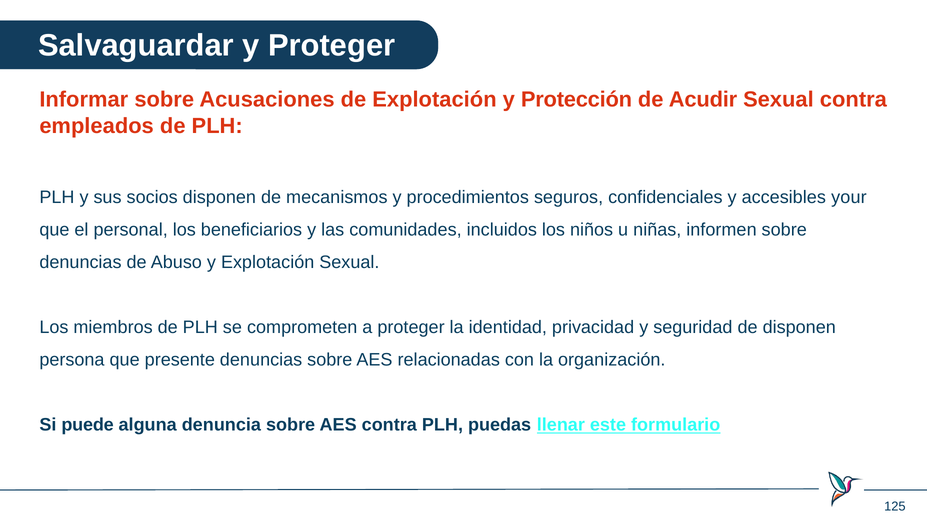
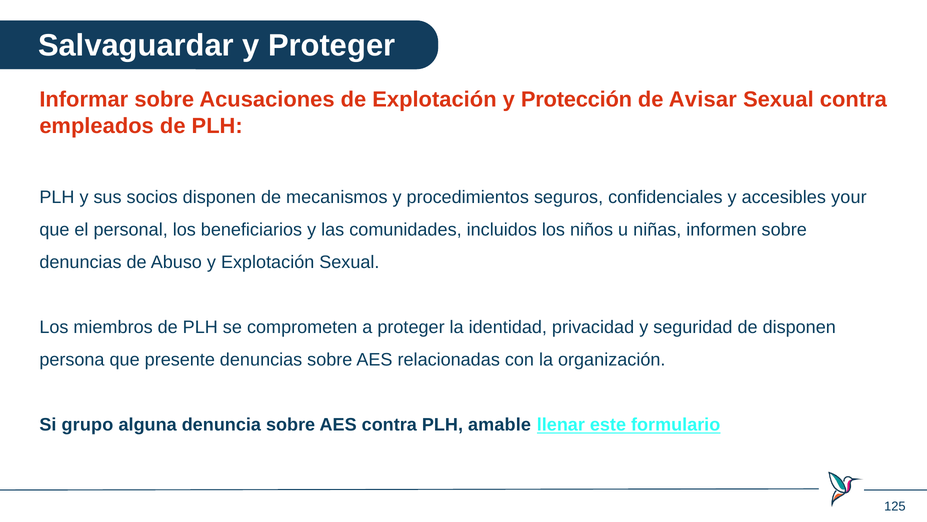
Acudir: Acudir -> Avisar
puede: puede -> grupo
puedas: puedas -> amable
